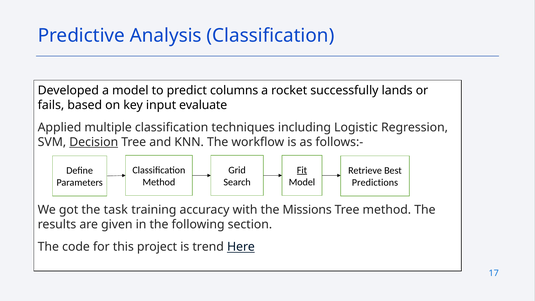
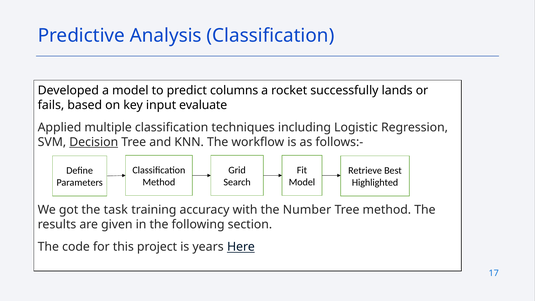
Fit underline: present -> none
Predictions: Predictions -> Highlighted
Missions: Missions -> Number
trend: trend -> years
